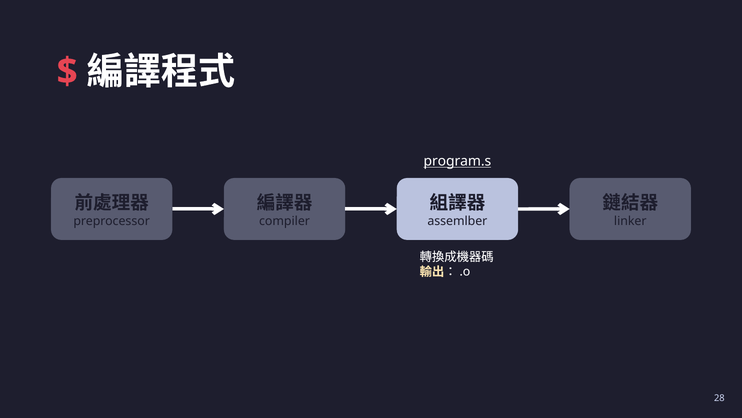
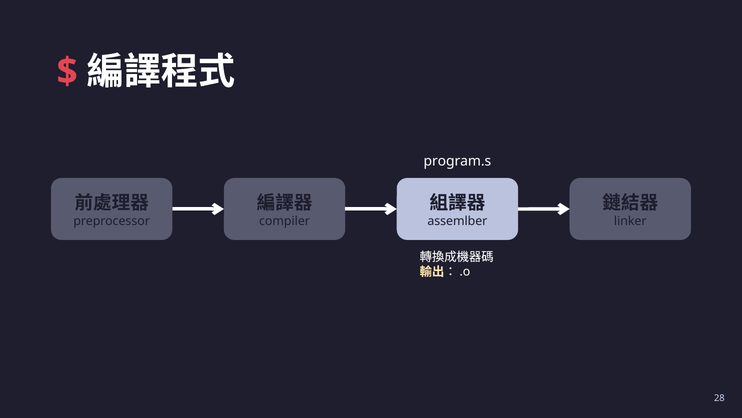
program.s underline: present -> none
